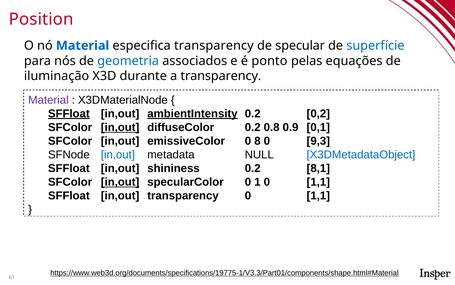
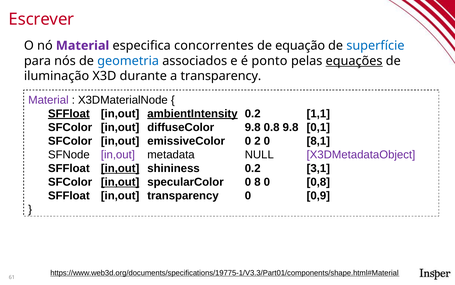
Position: Position -> Escrever
Material at (83, 46) colour: blue -> purple
especifica transparency: transparency -> concorrentes
specular: specular -> equação
equações underline: none -> present
0,2: 0,2 -> 1,1
in,out at (120, 127) underline: present -> none
diffuseColor 0.2: 0.2 -> 9.8
0.8 0.9: 0.9 -> 9.8
8: 8 -> 2
9,3: 9,3 -> 8,1
in,out at (118, 154) colour: blue -> purple
X3DMetadataObject colour: blue -> purple
in,out at (120, 168) underline: none -> present
8,1: 8,1 -> 3,1
1: 1 -> 8
1,1 at (318, 182): 1,1 -> 0,8
transparency 0 1,1: 1,1 -> 0,9
